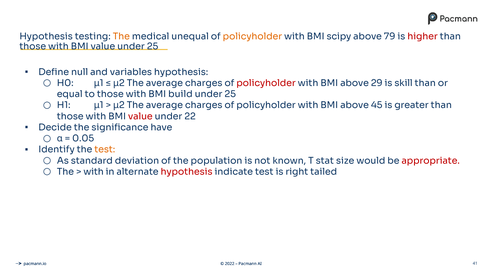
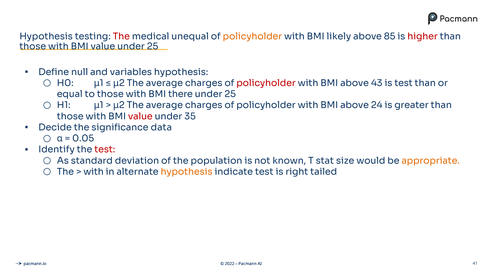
The at (121, 37) colour: orange -> red
scipy: scipy -> likely
79: 79 -> 85
29: 29 -> 43
is skill: skill -> test
build: build -> there
45: 45 -> 24
22: 22 -> 35
have: have -> data
test at (105, 150) colour: orange -> red
appropriate colour: red -> orange
hypothesis at (187, 172) colour: red -> orange
